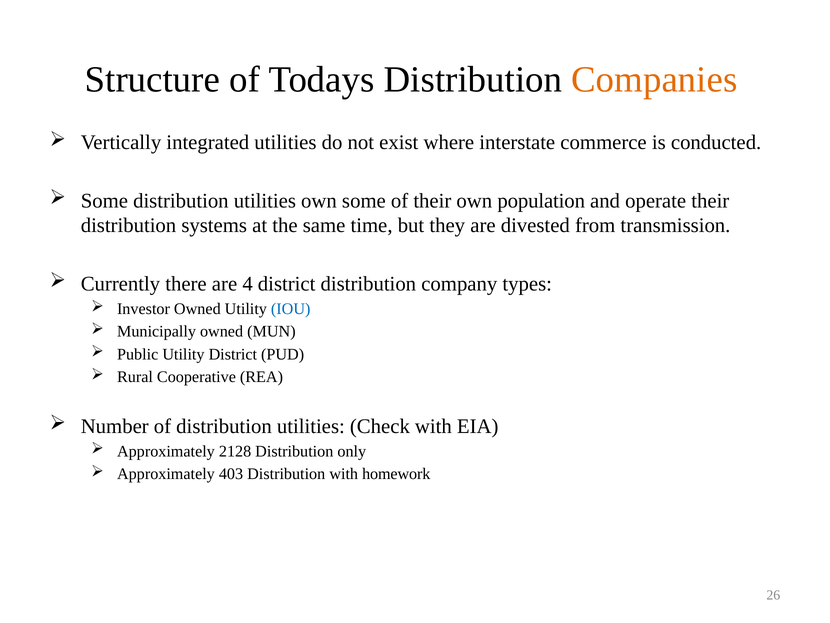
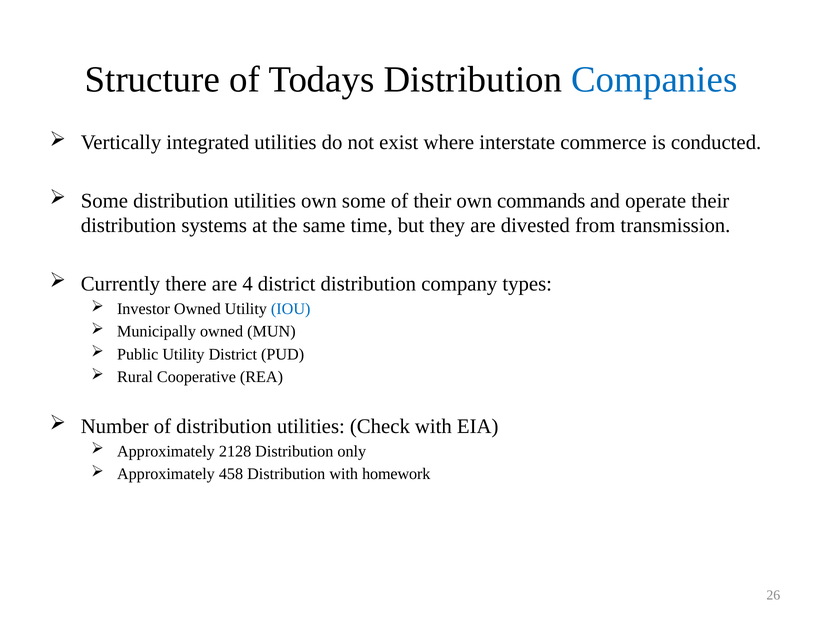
Companies colour: orange -> blue
population: population -> commands
403: 403 -> 458
